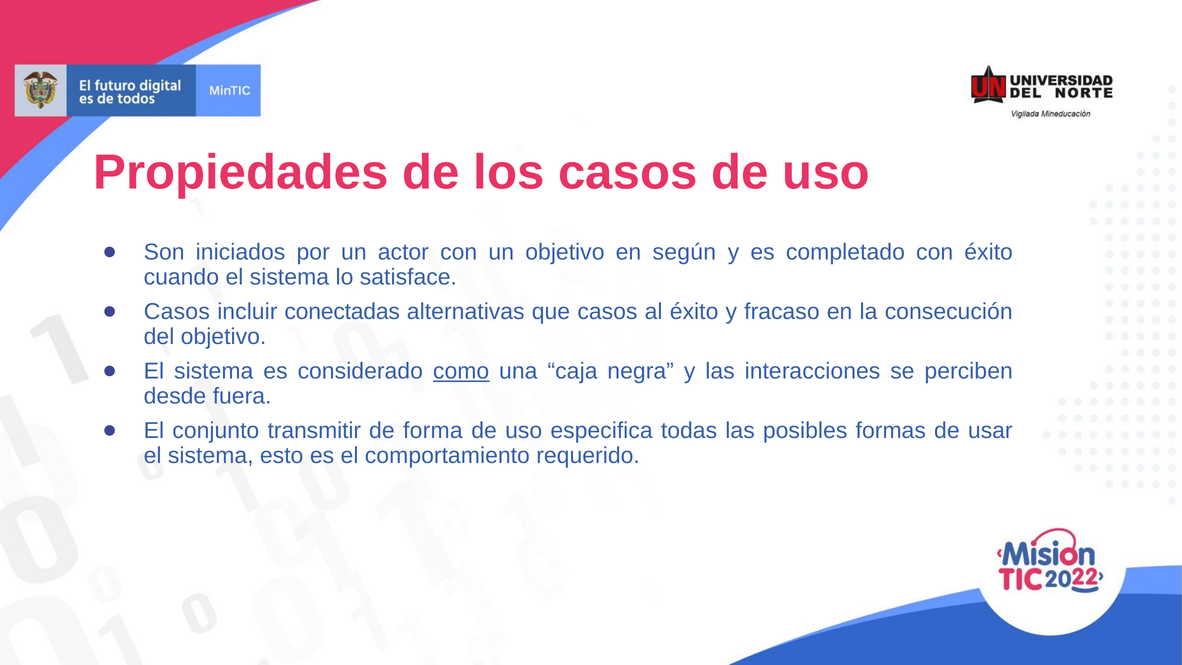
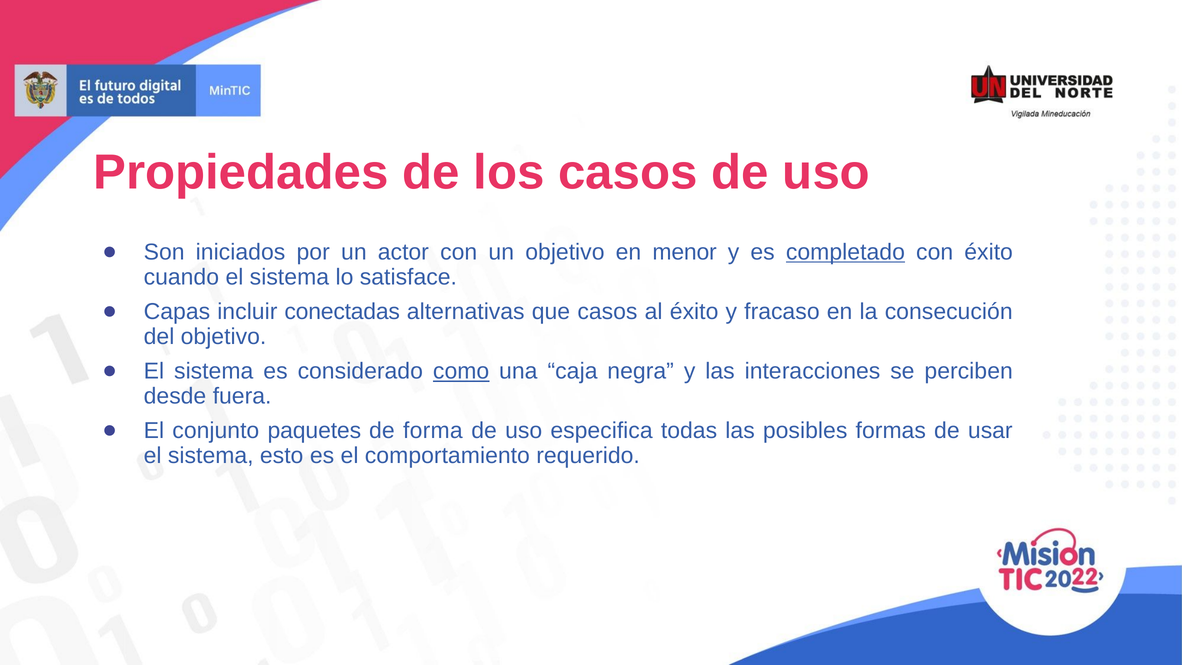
según: según -> menor
completado underline: none -> present
Casos at (177, 312): Casos -> Capas
transmitir: transmitir -> paquetes
